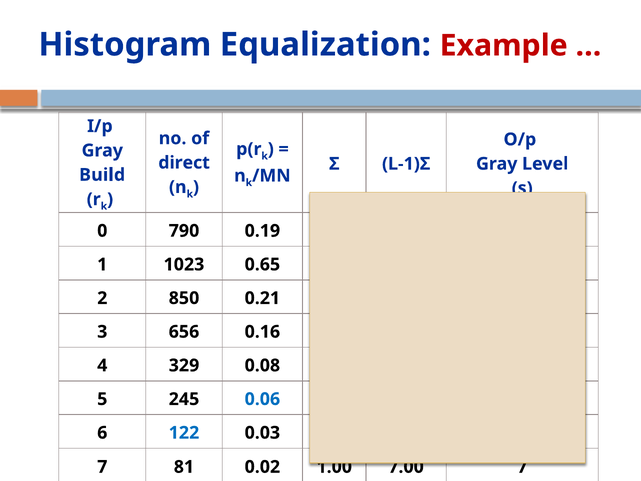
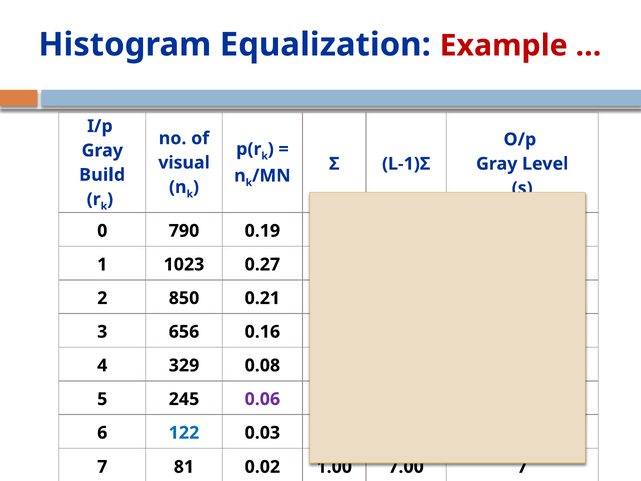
direct: direct -> visual
1023 0.65: 0.65 -> 0.27
0.06 colour: blue -> purple
